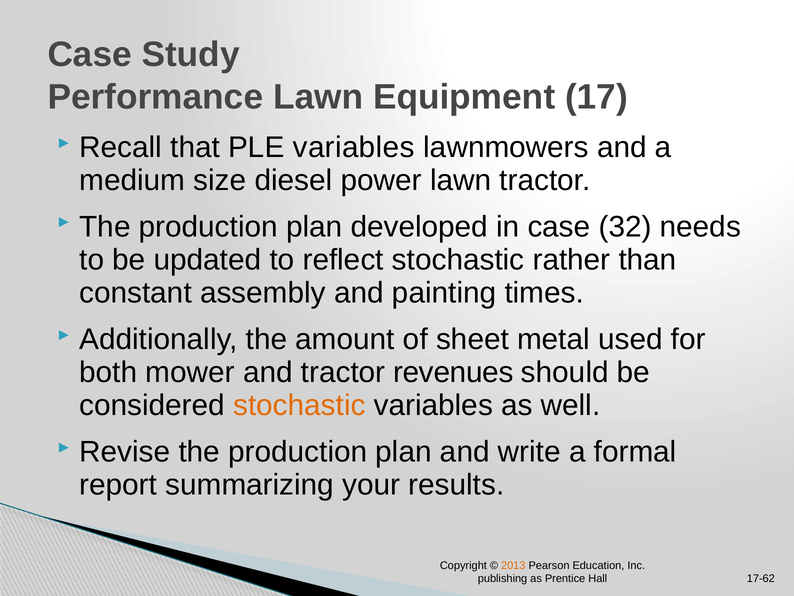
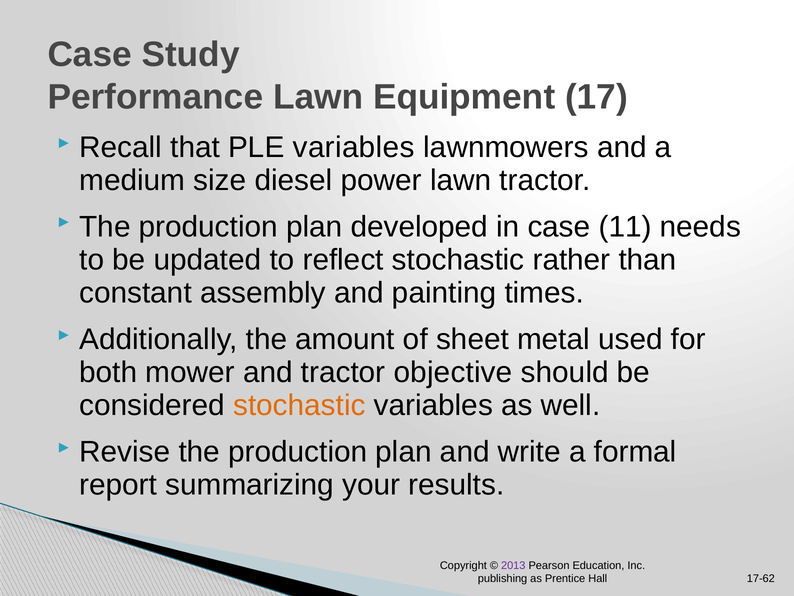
32: 32 -> 11
revenues: revenues -> objective
2013 colour: orange -> purple
